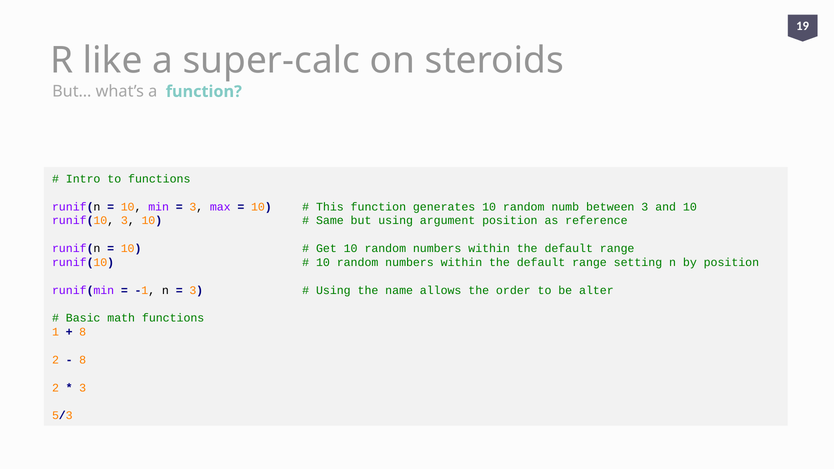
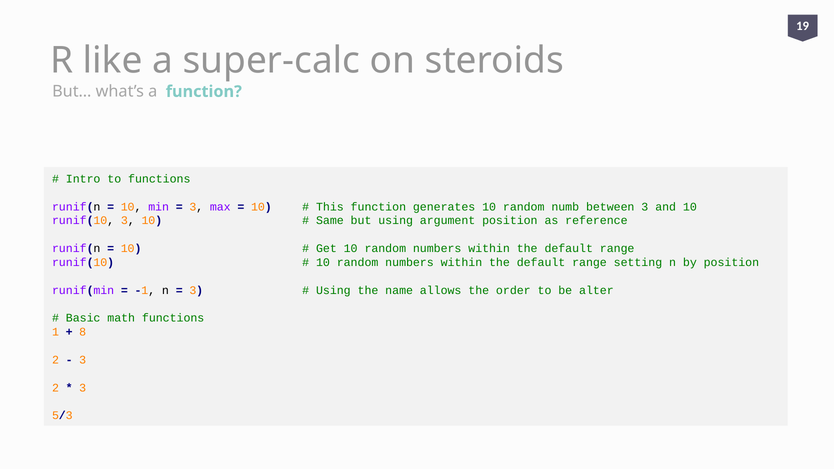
8 at (83, 360): 8 -> 3
